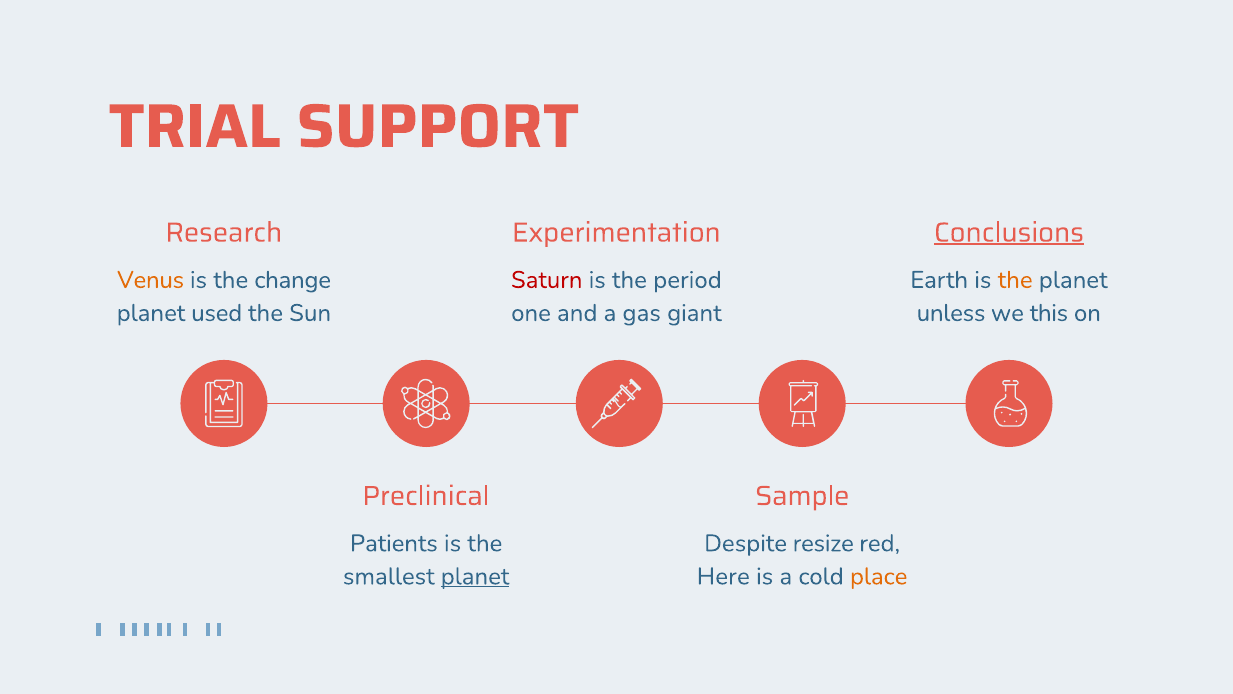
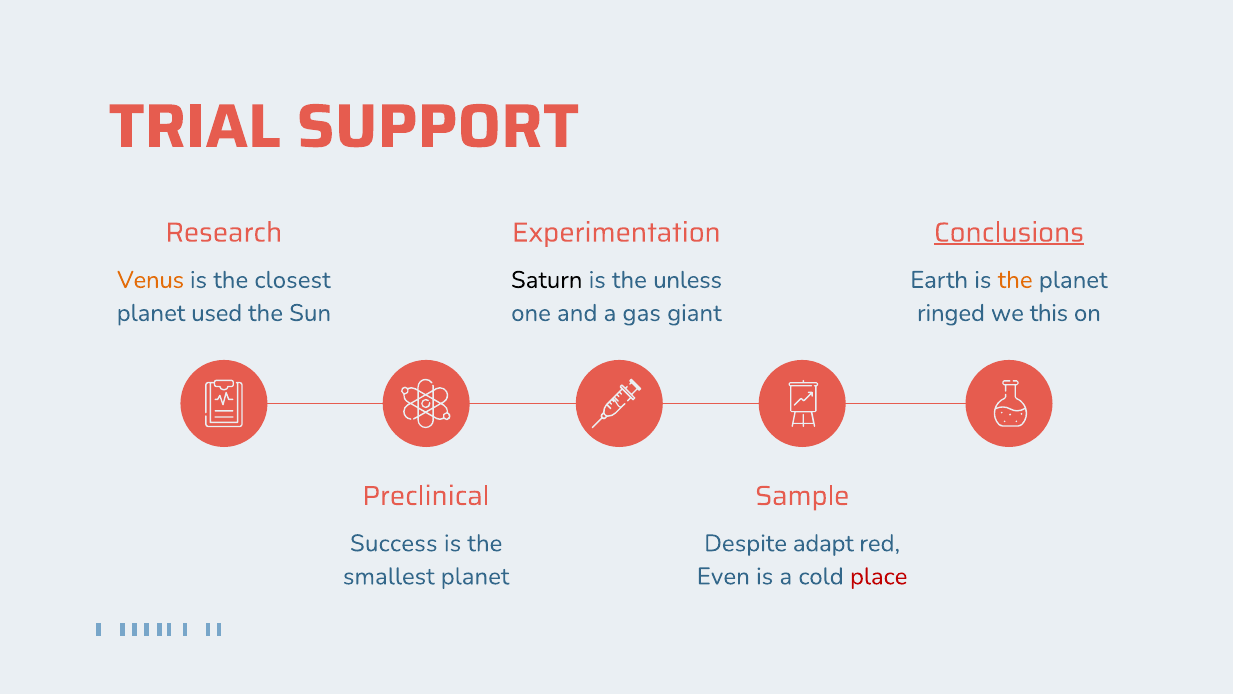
change: change -> closest
Saturn colour: red -> black
period: period -> unless
unless: unless -> ringed
Patients: Patients -> Success
resize: resize -> adapt
planet at (475, 576) underline: present -> none
Here: Here -> Even
place colour: orange -> red
